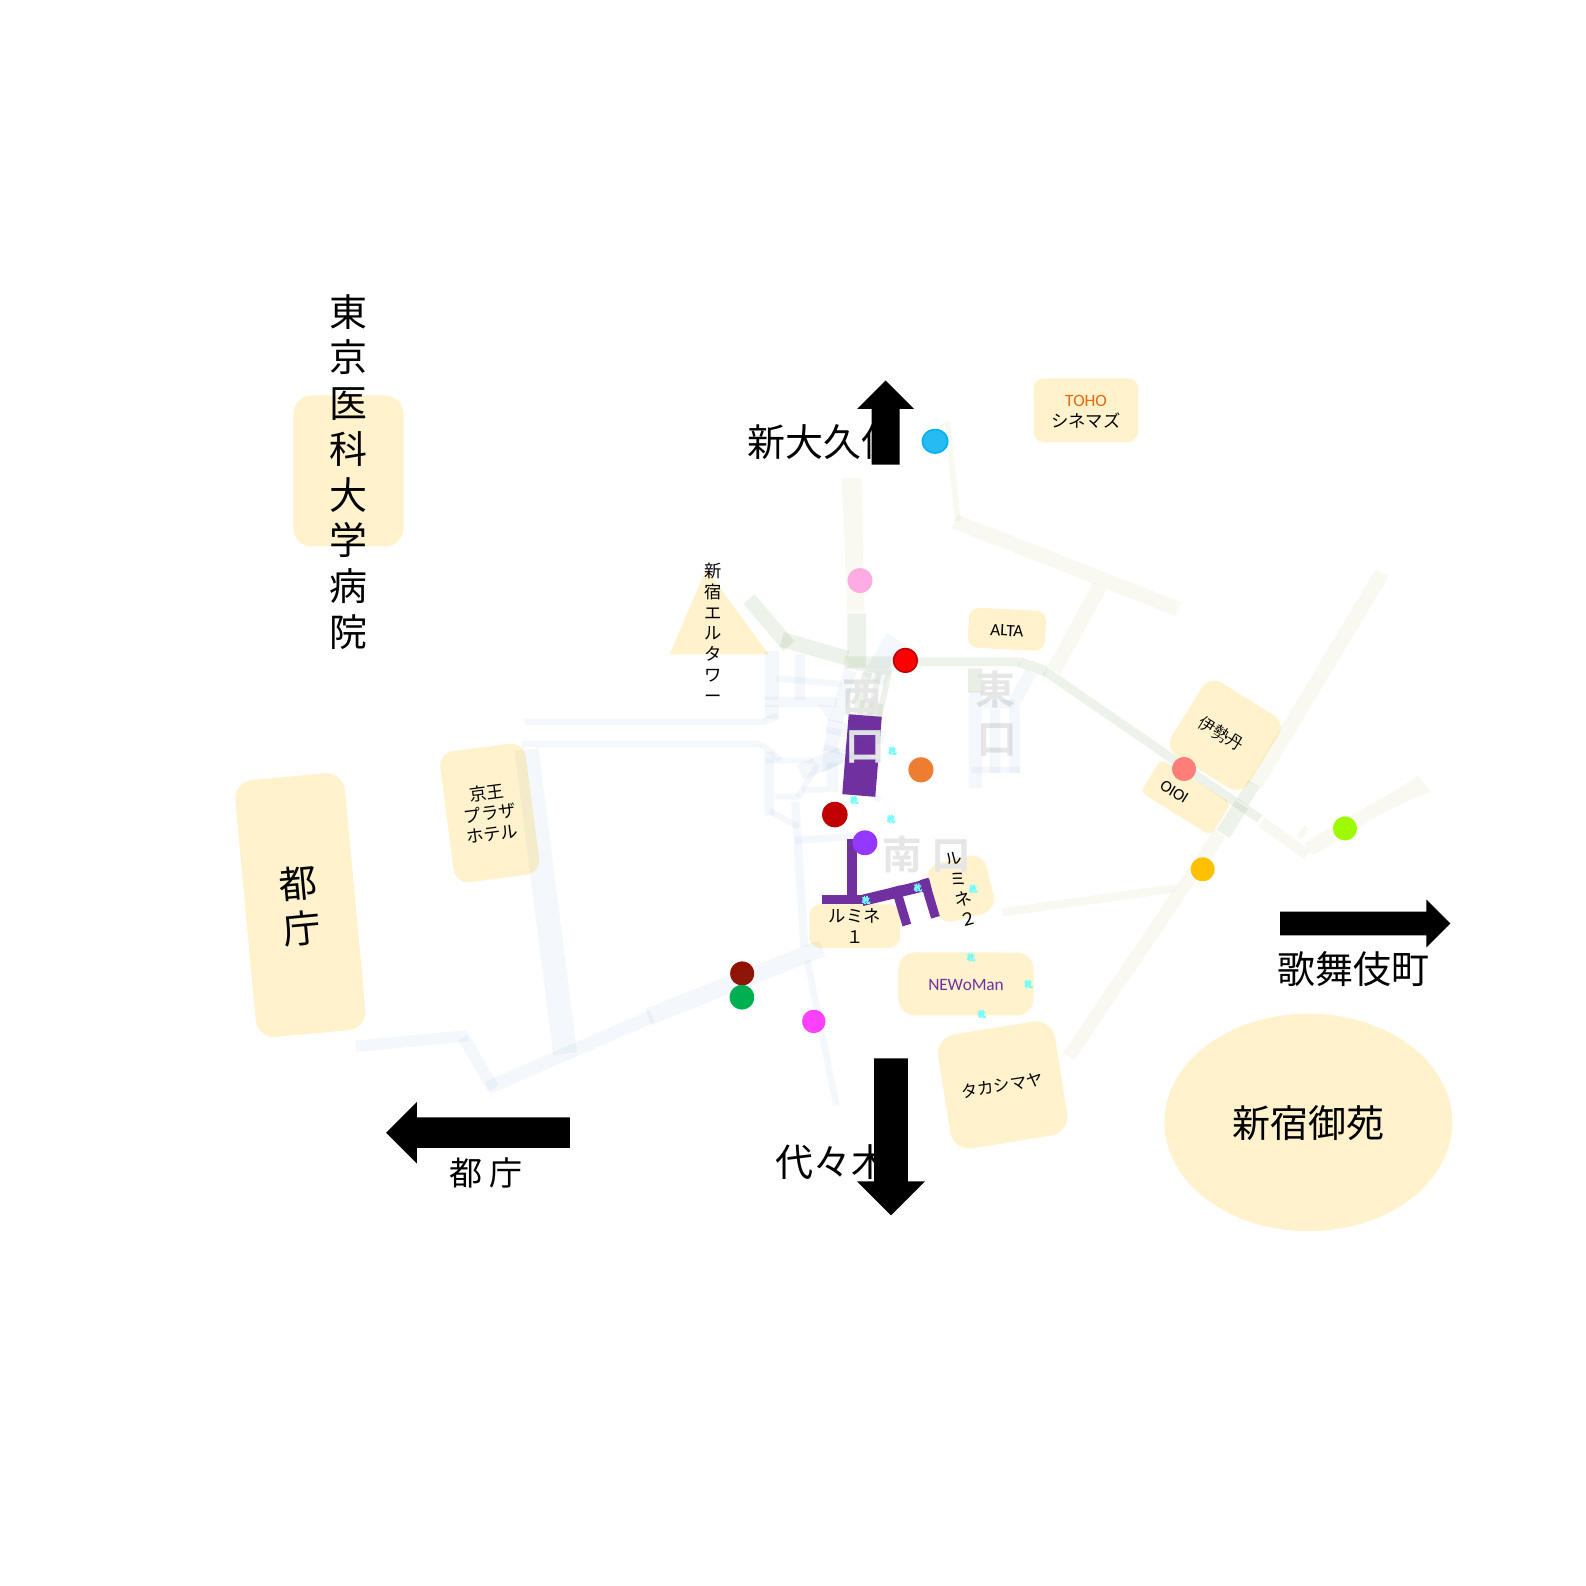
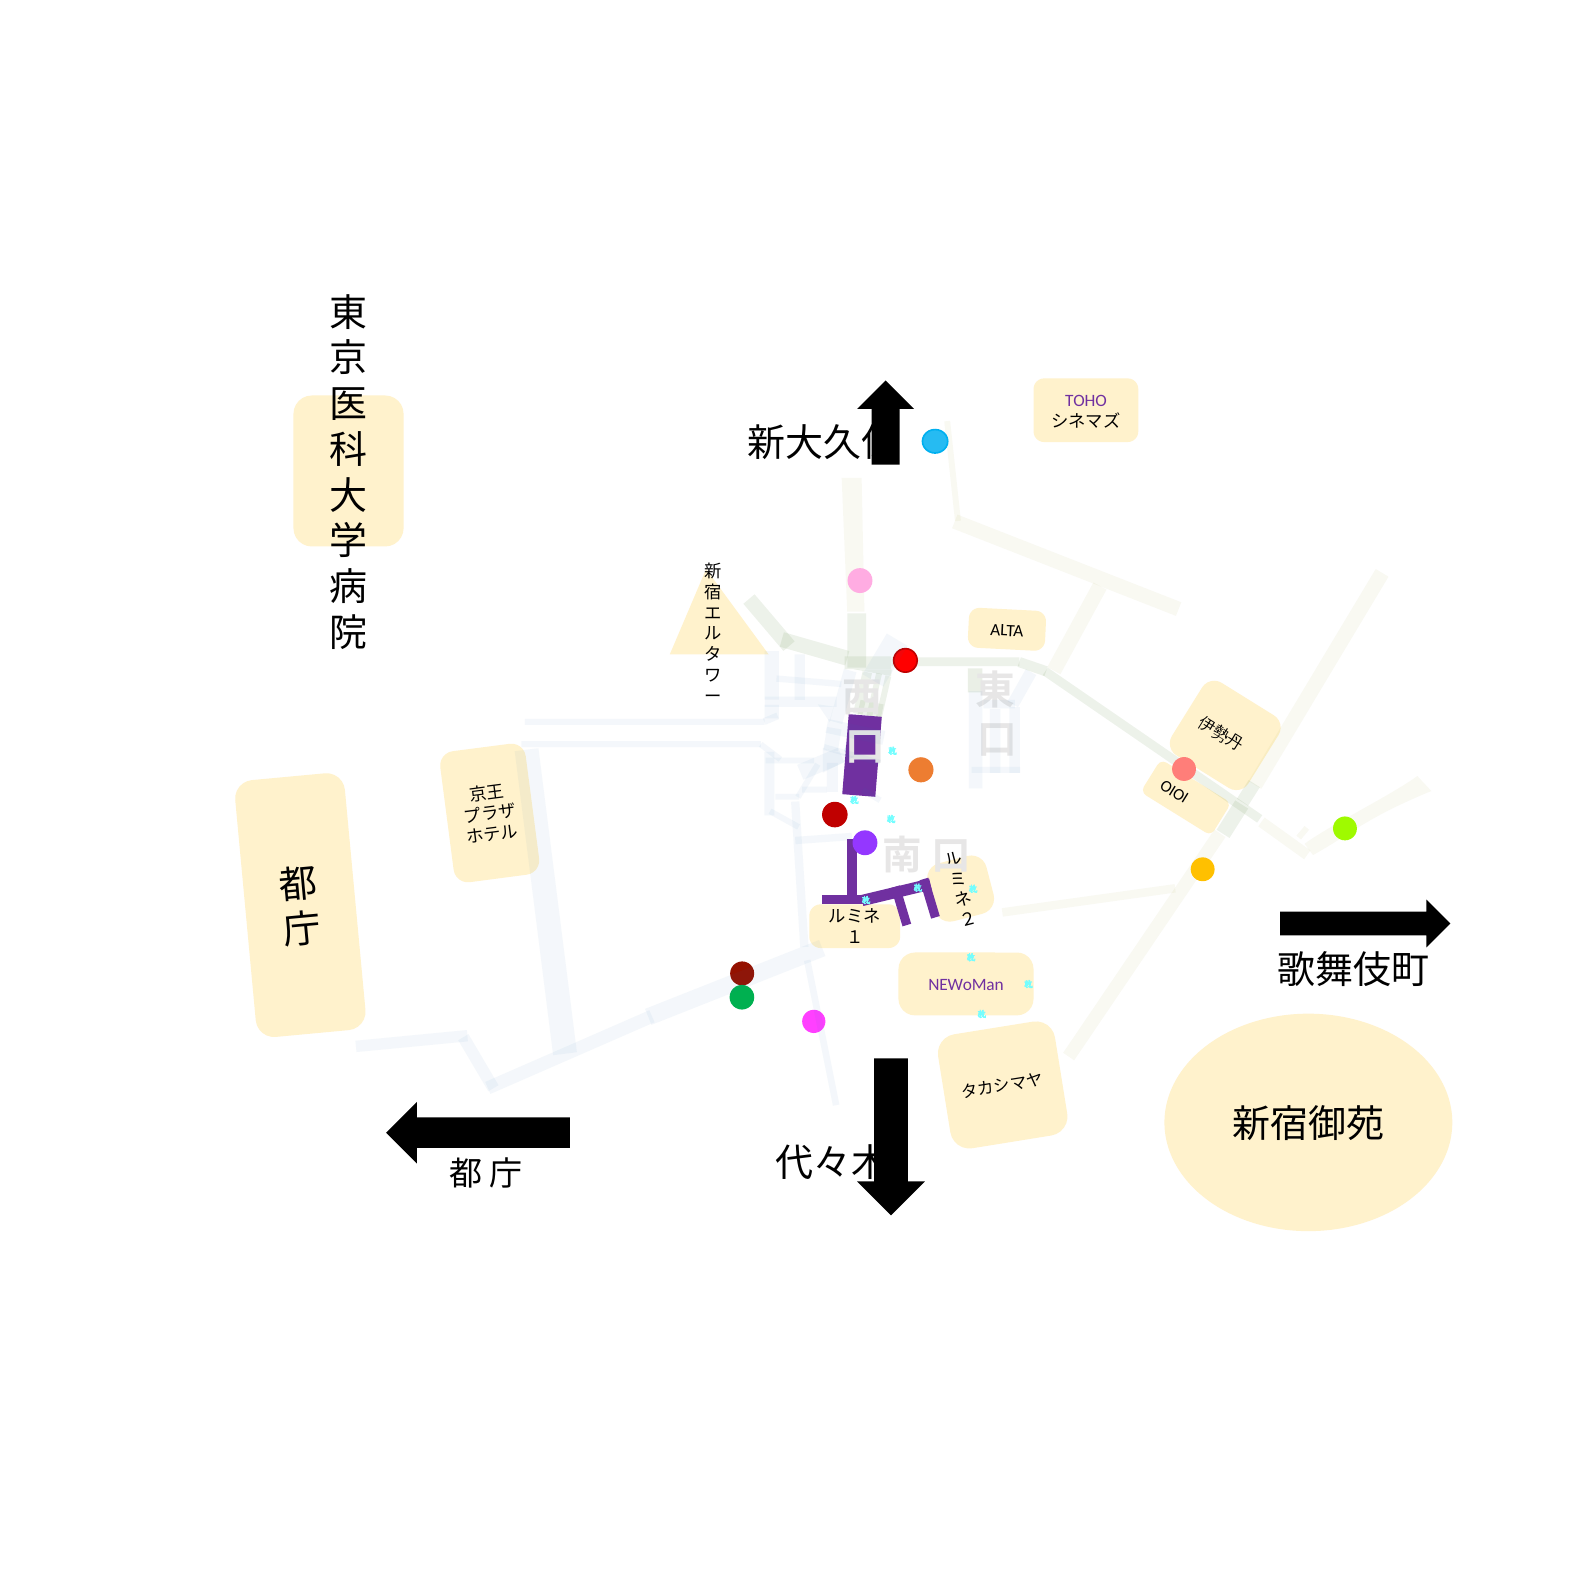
TOHO colour: orange -> purple
